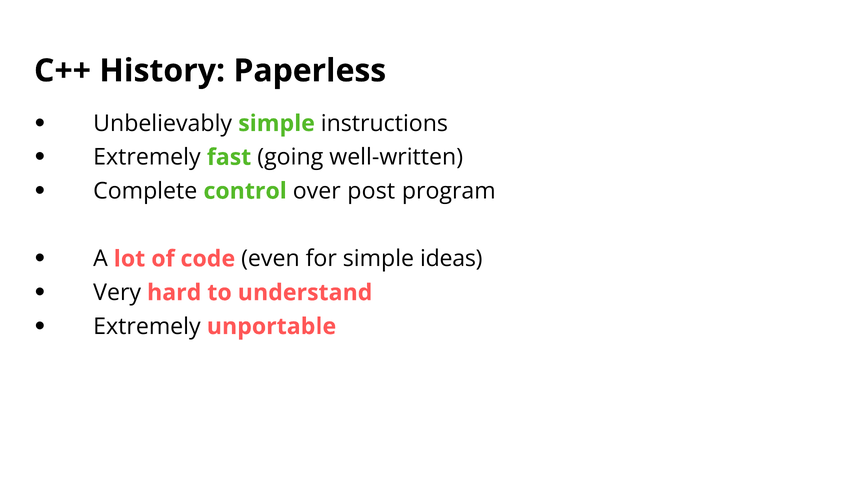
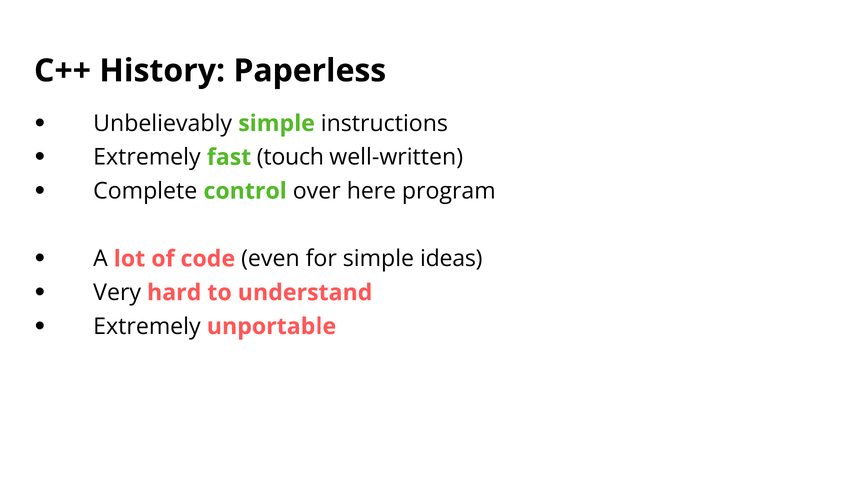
going: going -> touch
post: post -> here
